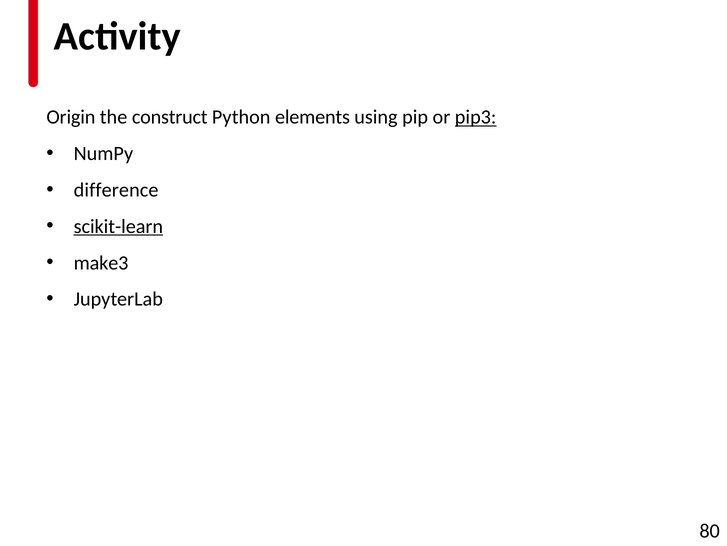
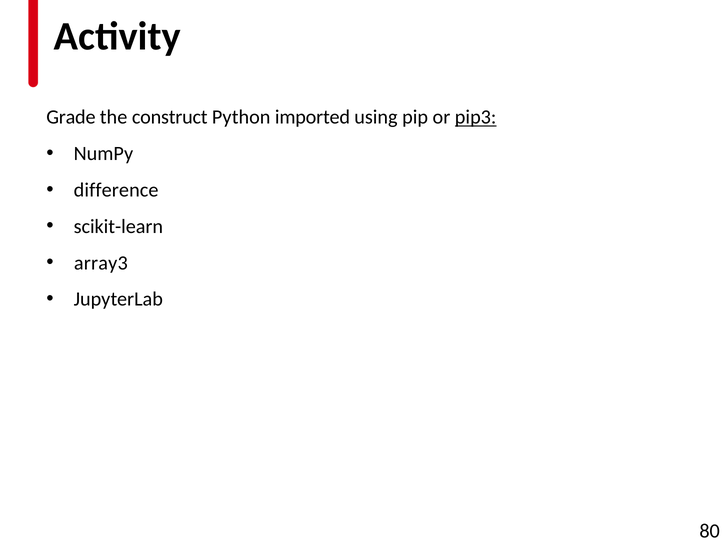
Origin: Origin -> Grade
elements: elements -> imported
scikit-learn underline: present -> none
make3: make3 -> array3
